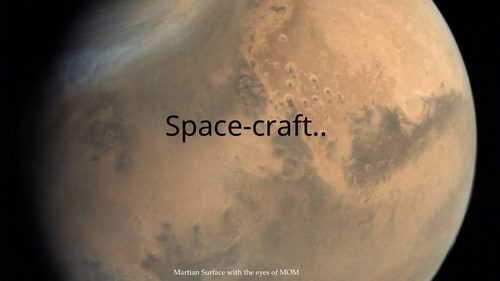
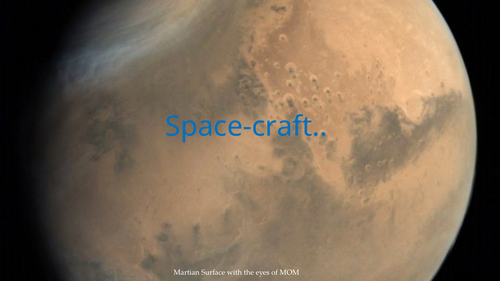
Space-craft colour: black -> blue
